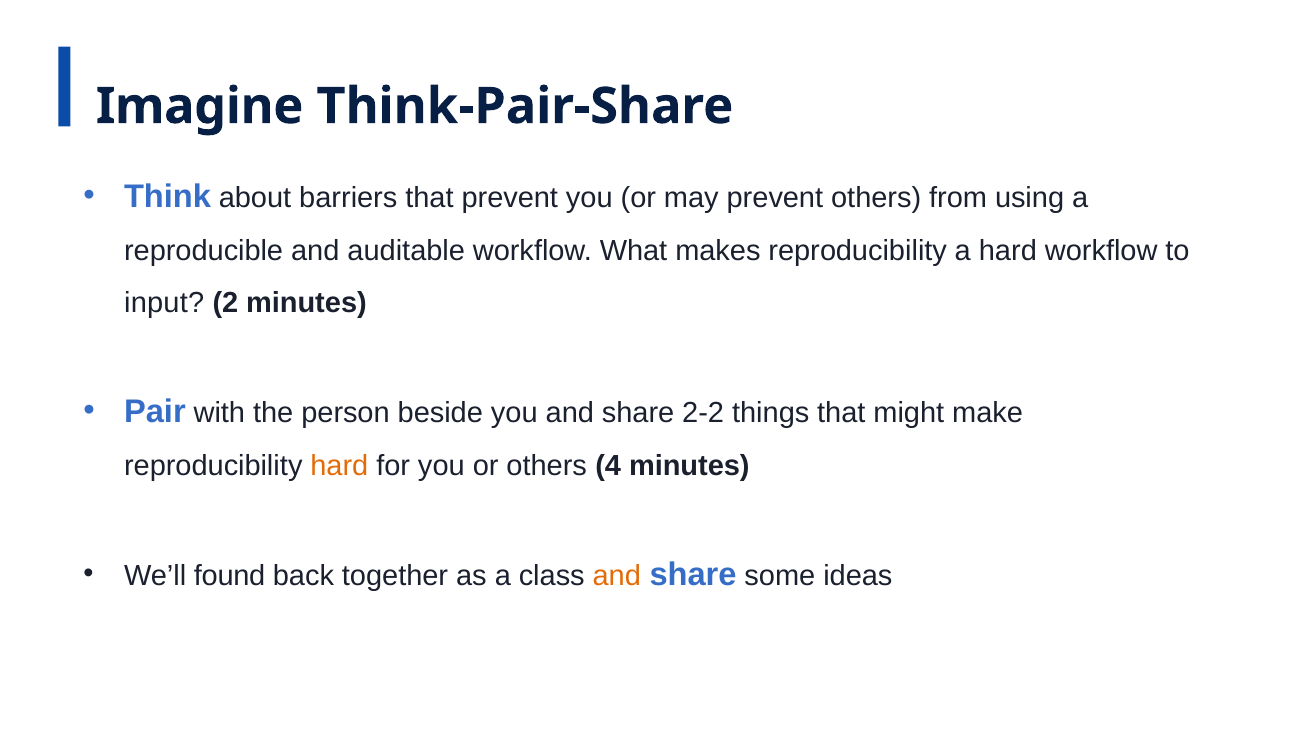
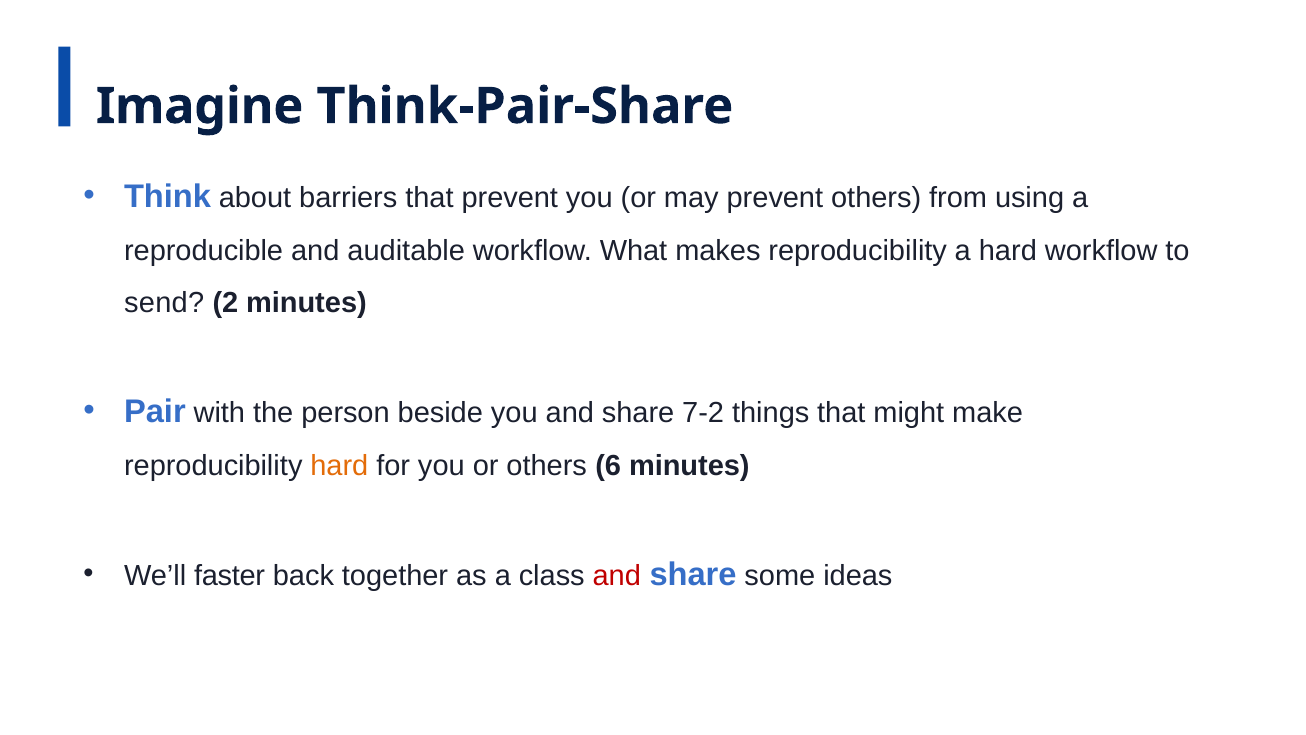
input: input -> send
2-2: 2-2 -> 7-2
4: 4 -> 6
found: found -> faster
and at (617, 576) colour: orange -> red
